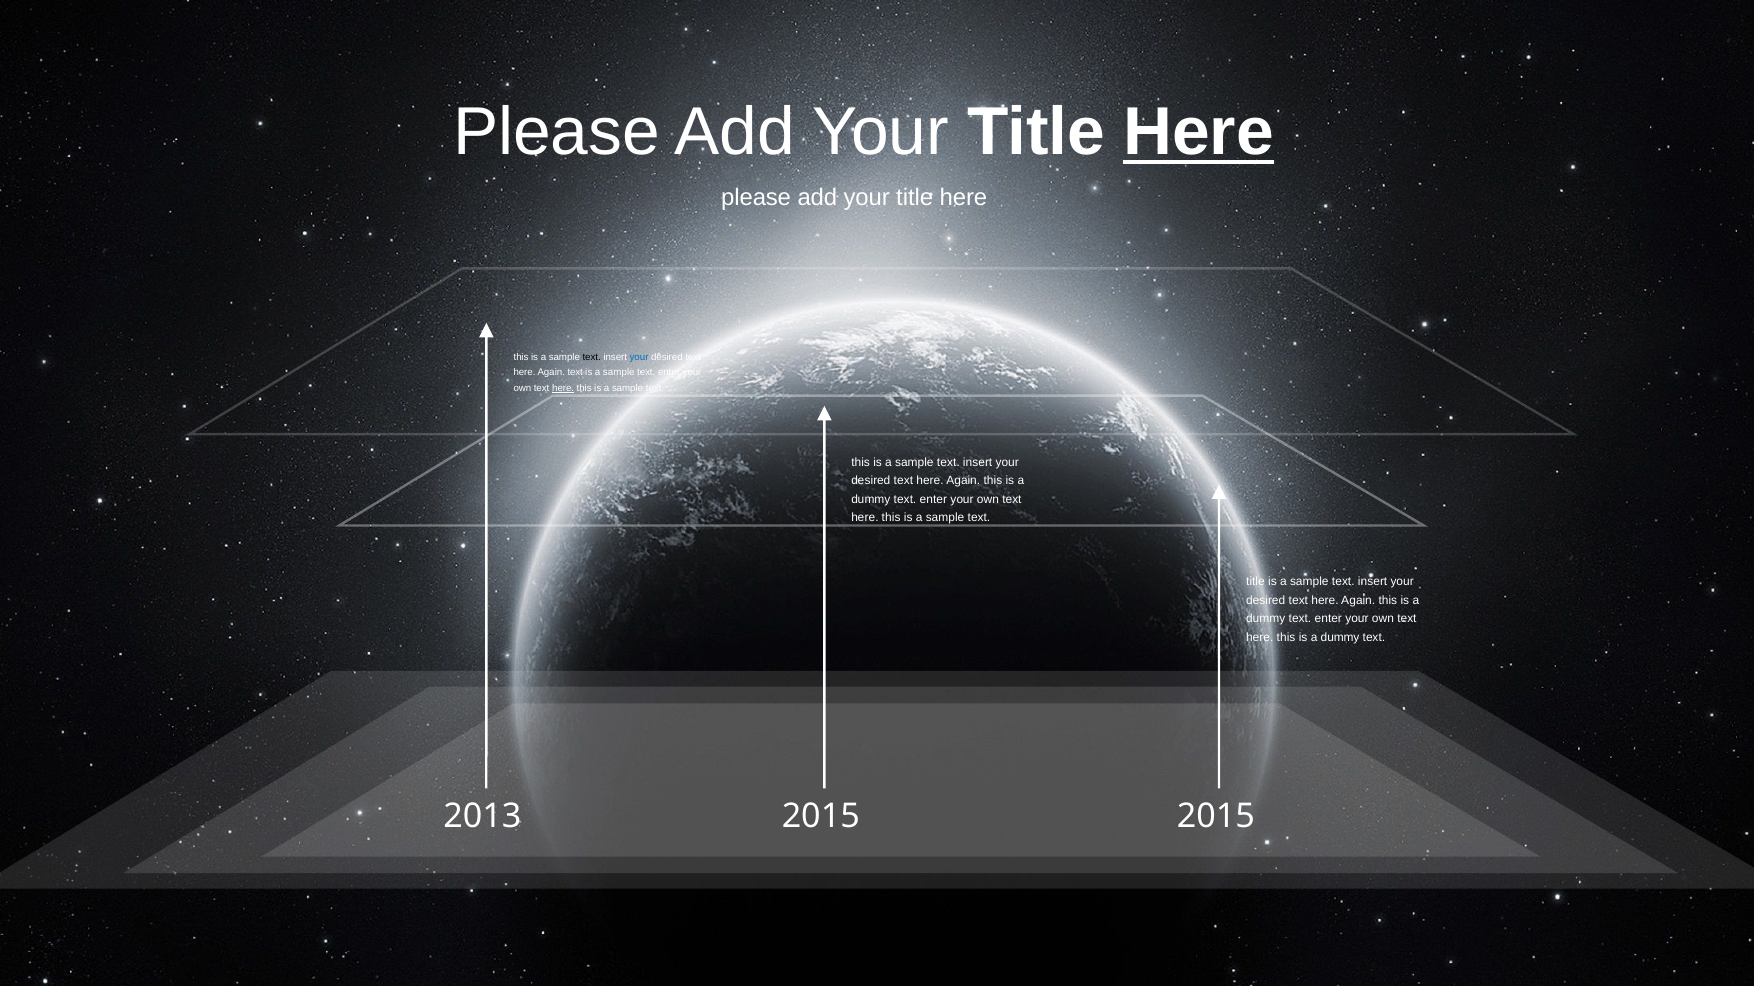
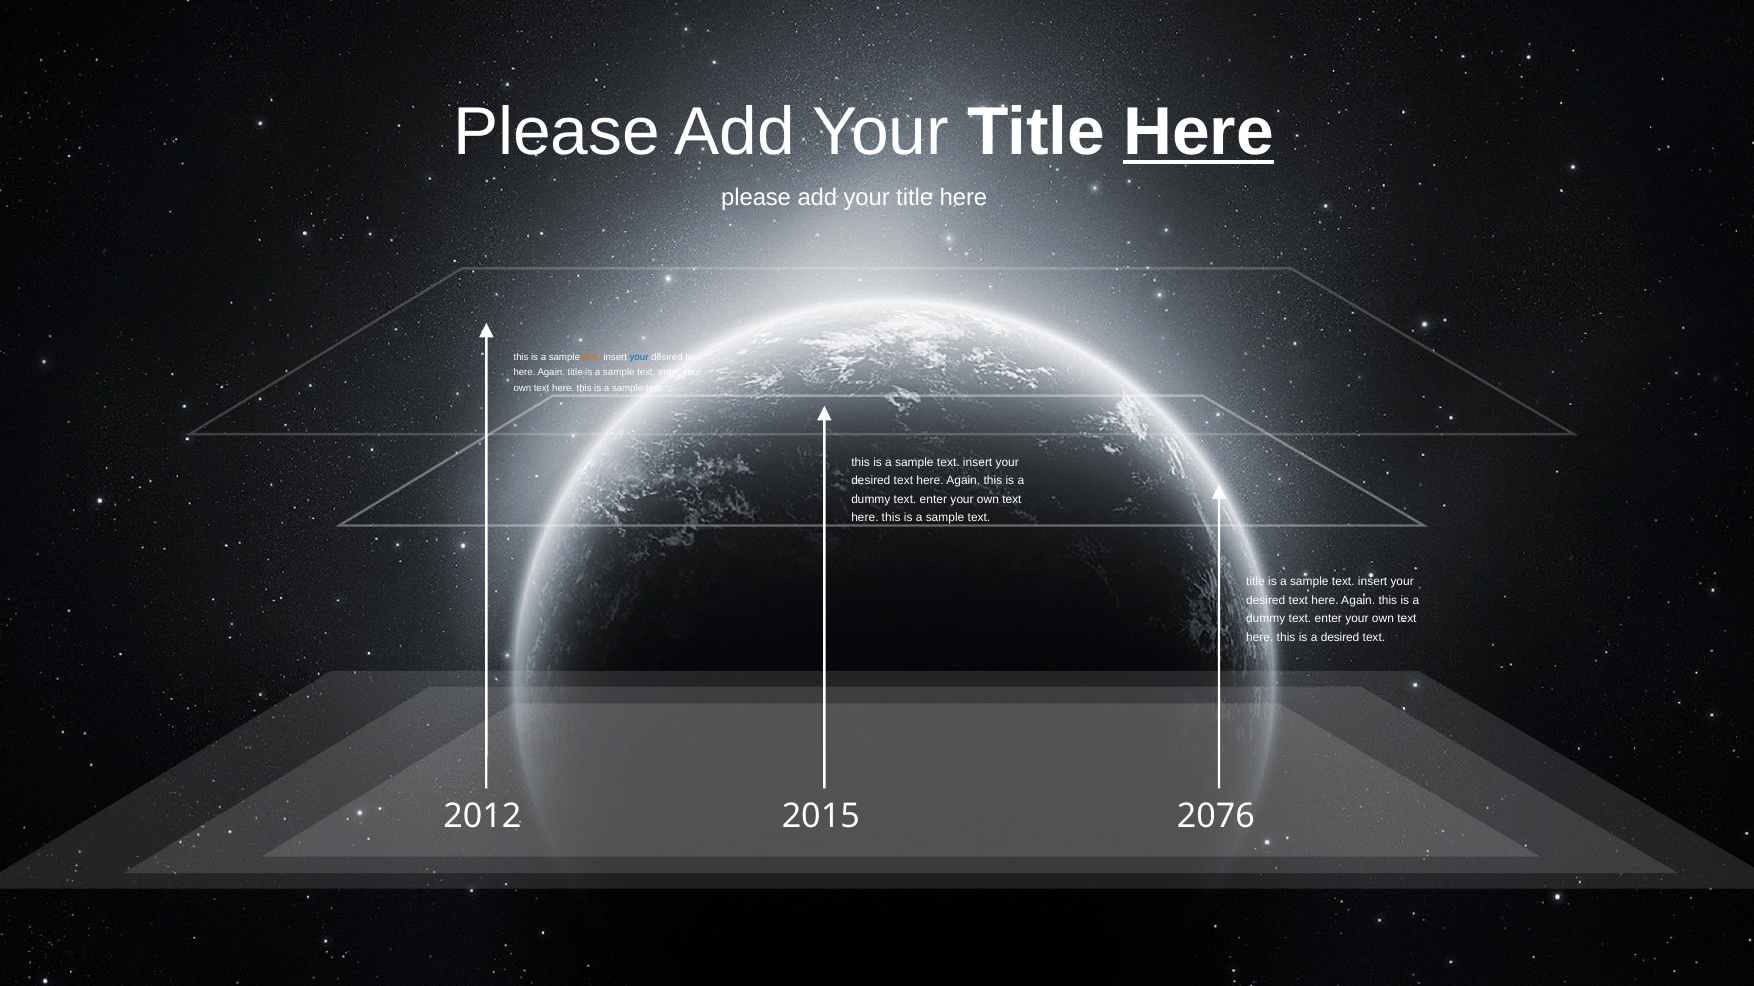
text at (592, 358) colour: black -> orange
Again text: text -> title
here at (563, 388) underline: present -> none
dummy at (1340, 638): dummy -> desired
2013: 2013 -> 2012
2015 2015: 2015 -> 2076
